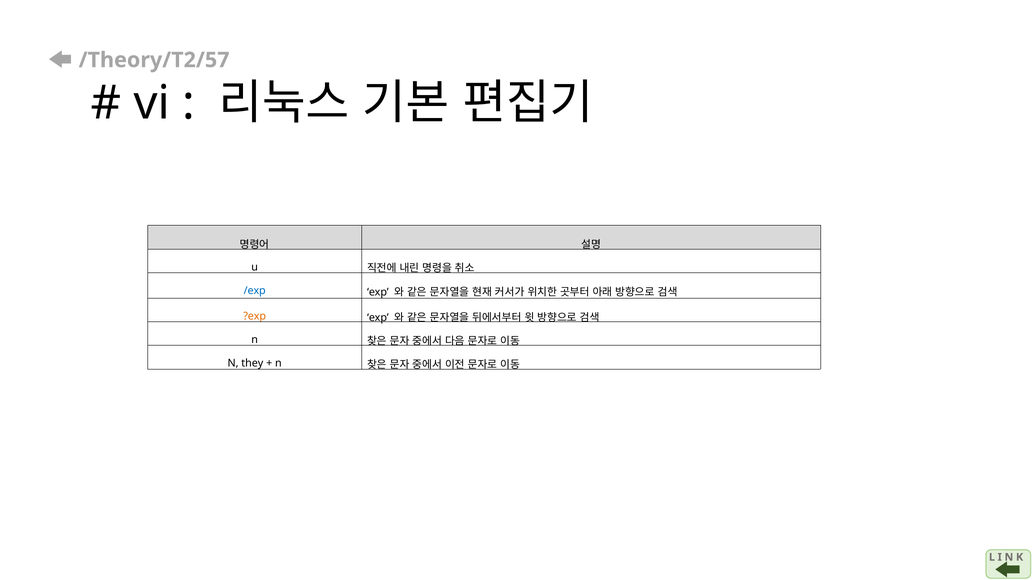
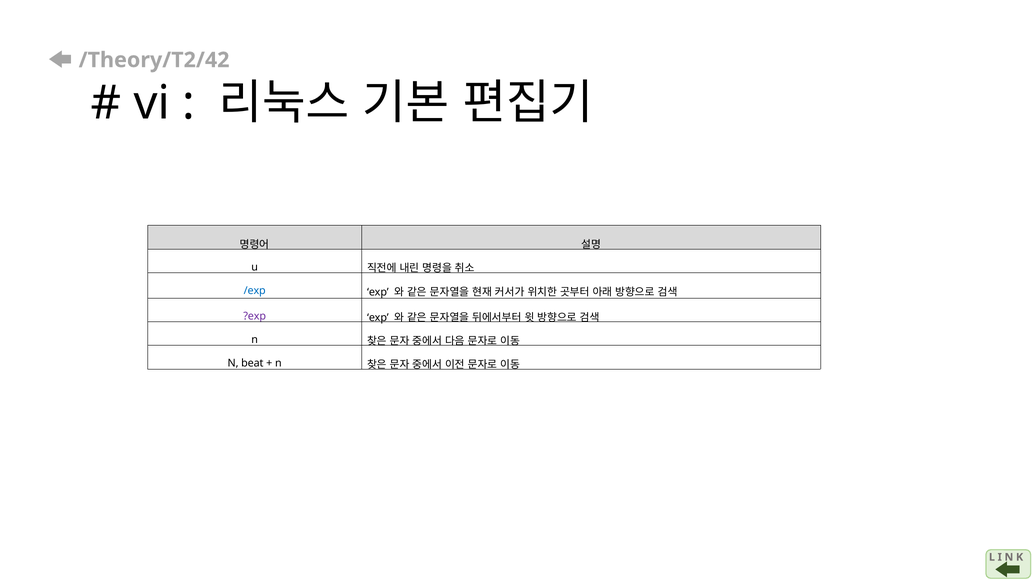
/Theory/T2/57: /Theory/T2/57 -> /Theory/T2/42
?exp colour: orange -> purple
they: they -> beat
